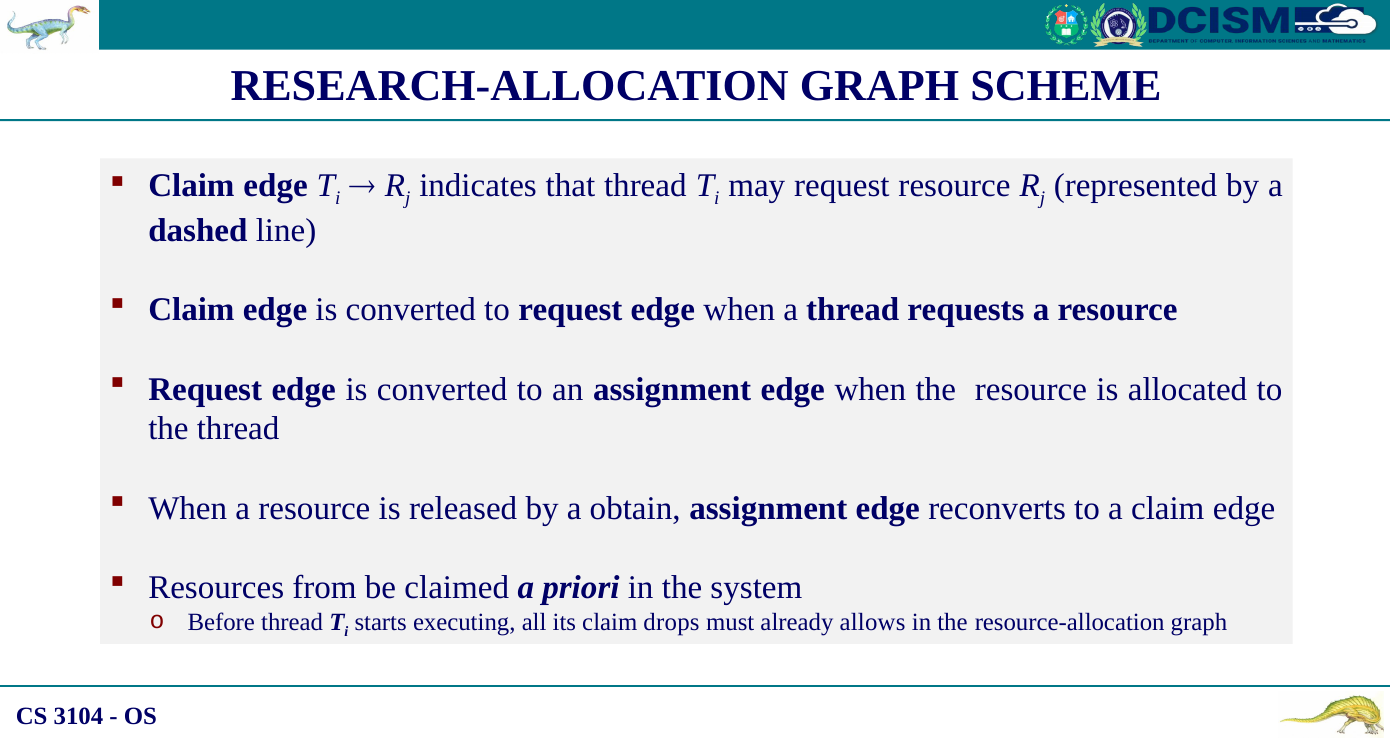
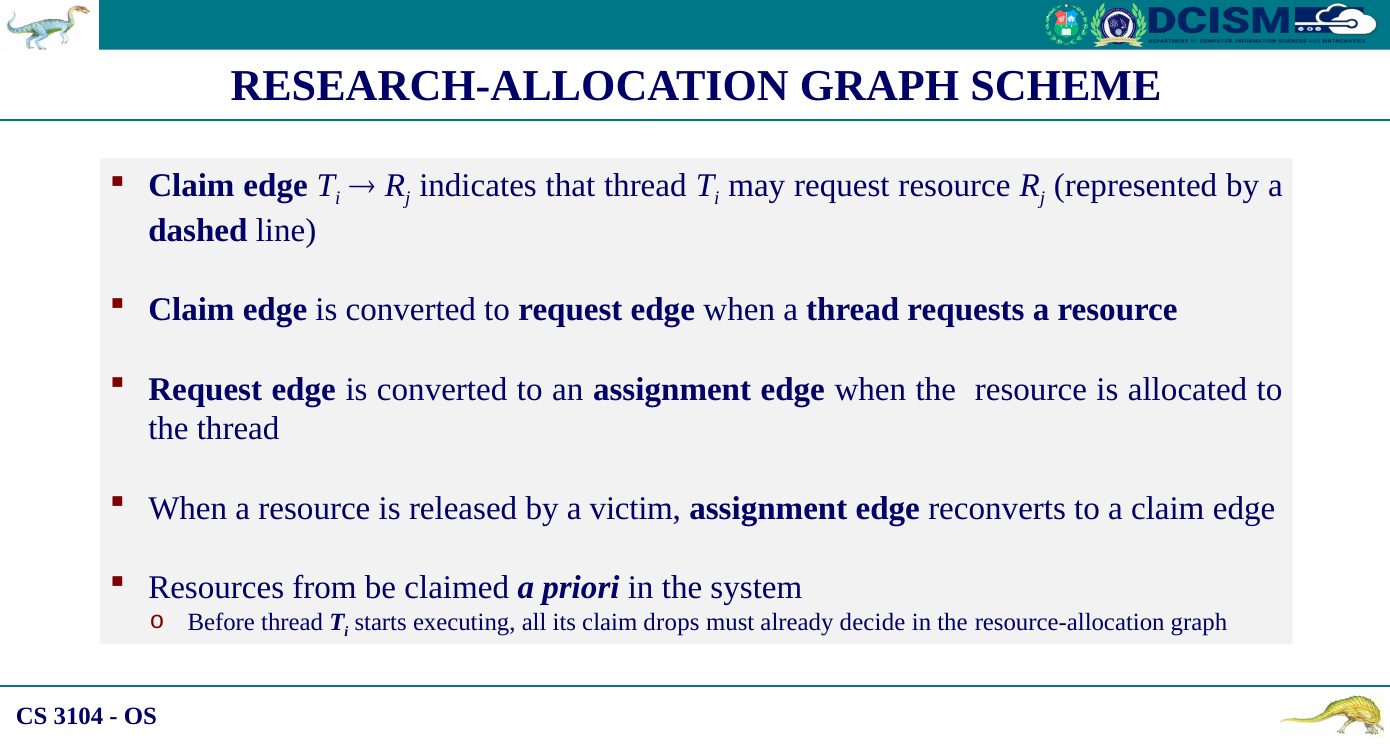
obtain: obtain -> victim
allows: allows -> decide
